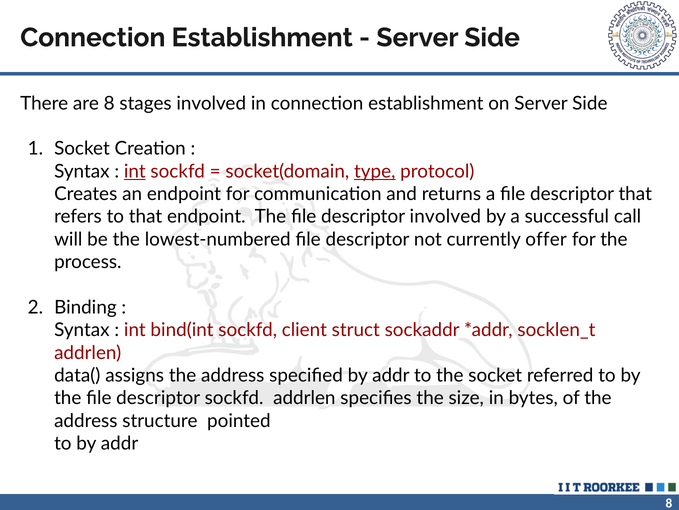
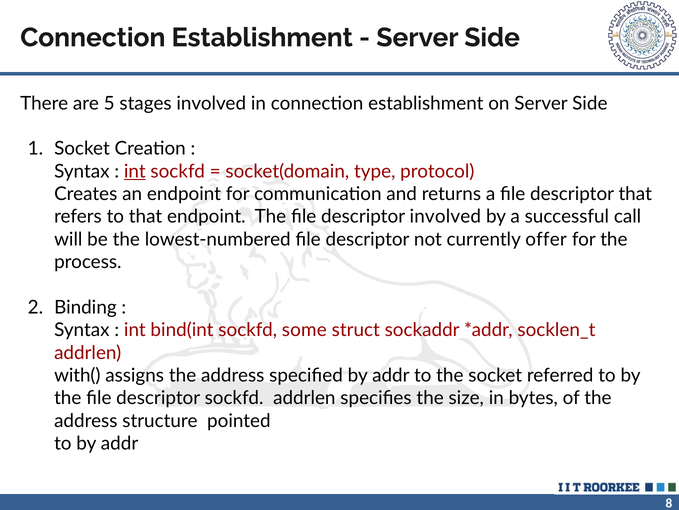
are 8: 8 -> 5
type underline: present -> none
client: client -> some
data(: data( -> with(
